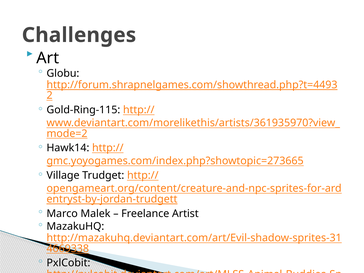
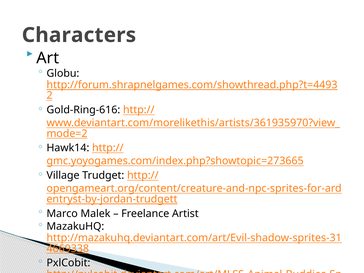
Challenges: Challenges -> Characters
Gold-Ring-115: Gold-Ring-115 -> Gold-Ring-616
